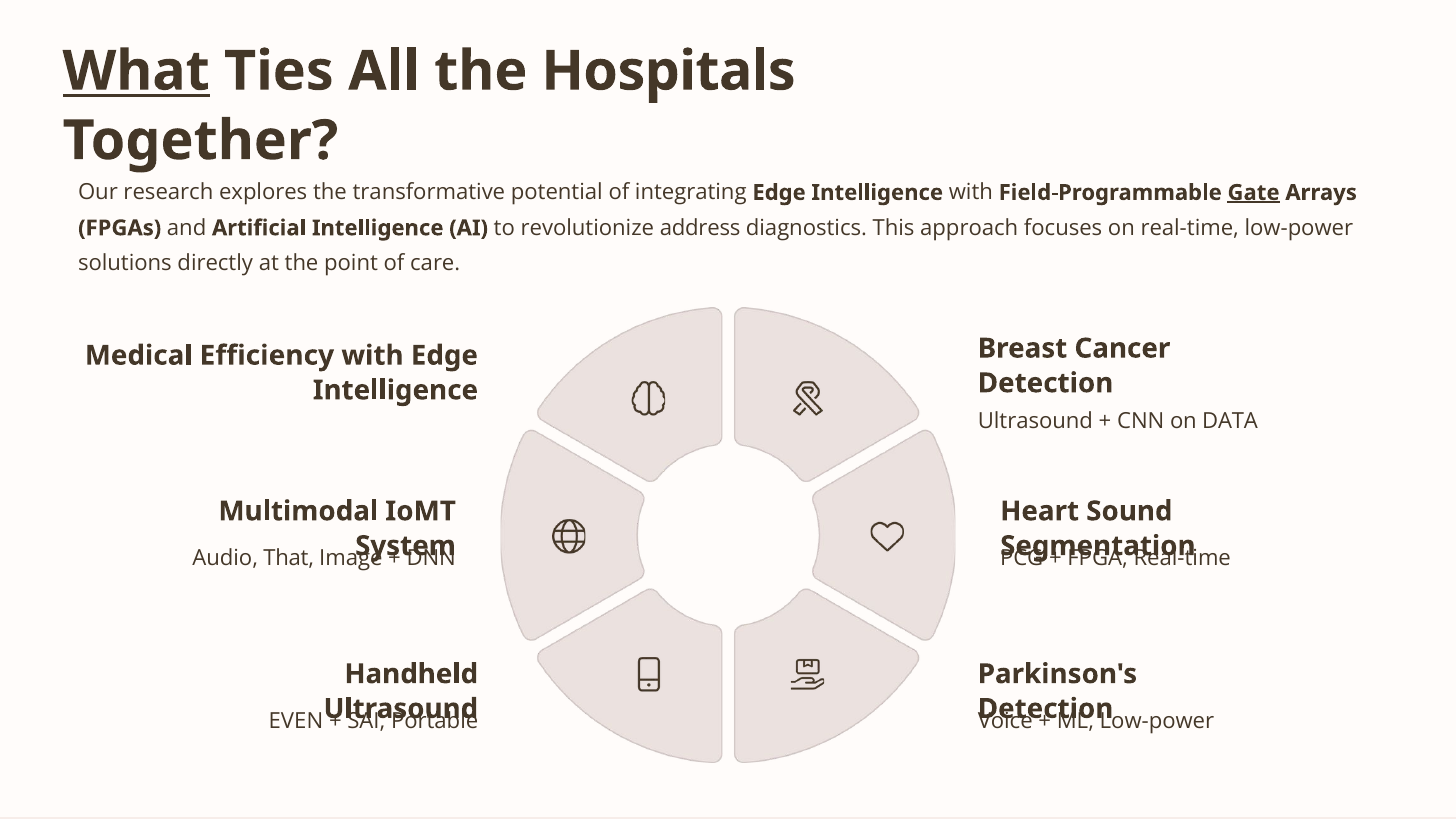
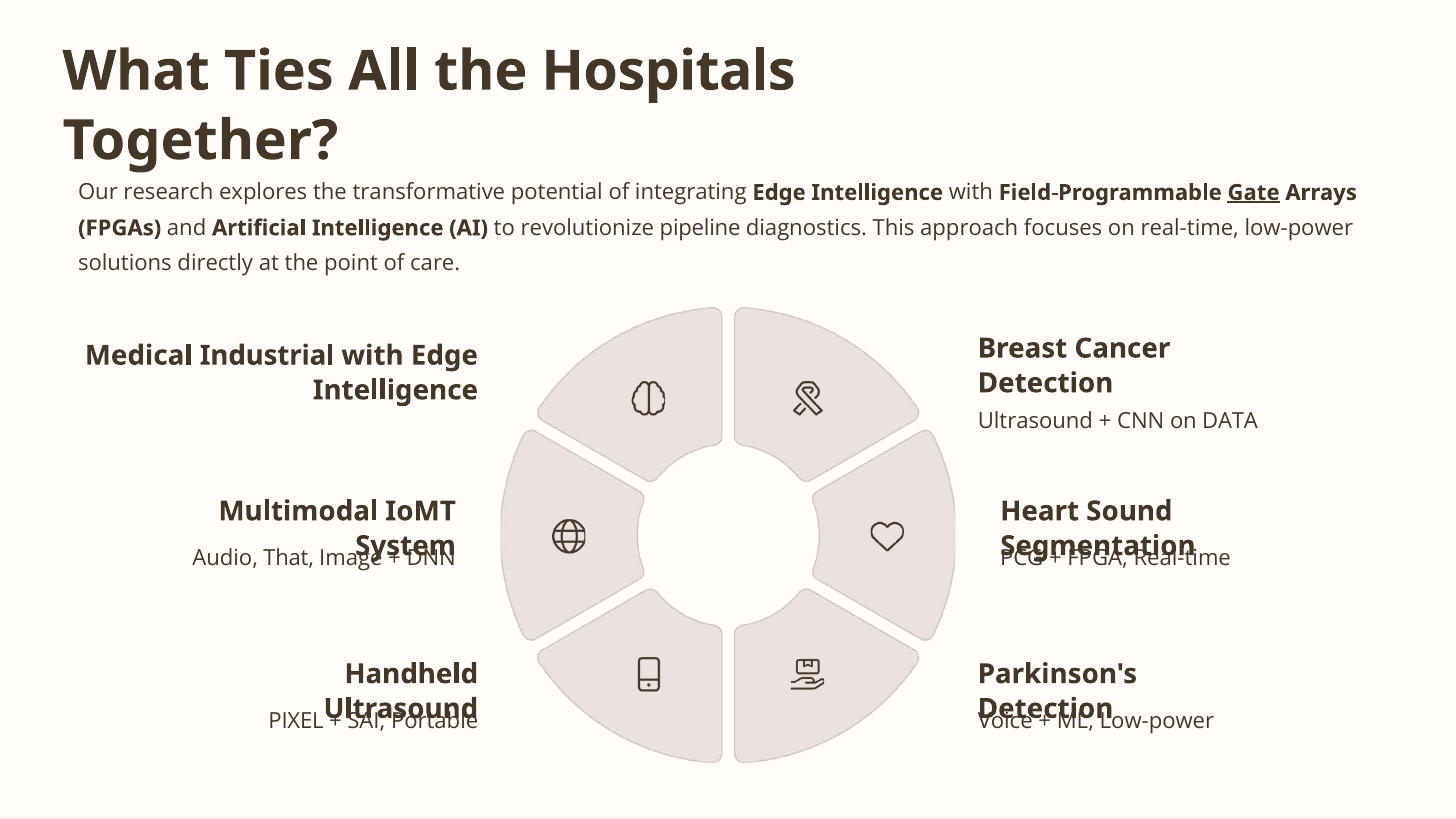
What underline: present -> none
address: address -> pipeline
Efficiency: Efficiency -> Industrial
EVEN: EVEN -> PIXEL
